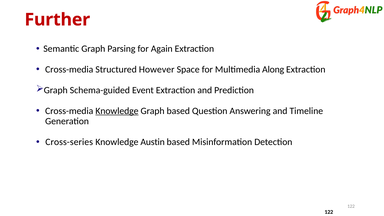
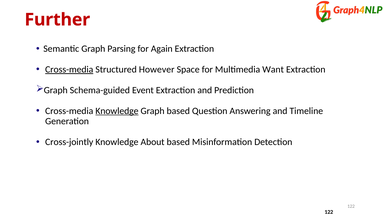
Cross-media at (69, 69) underline: none -> present
Along: Along -> Want
Cross-series: Cross-series -> Cross-jointly
Austin: Austin -> About
